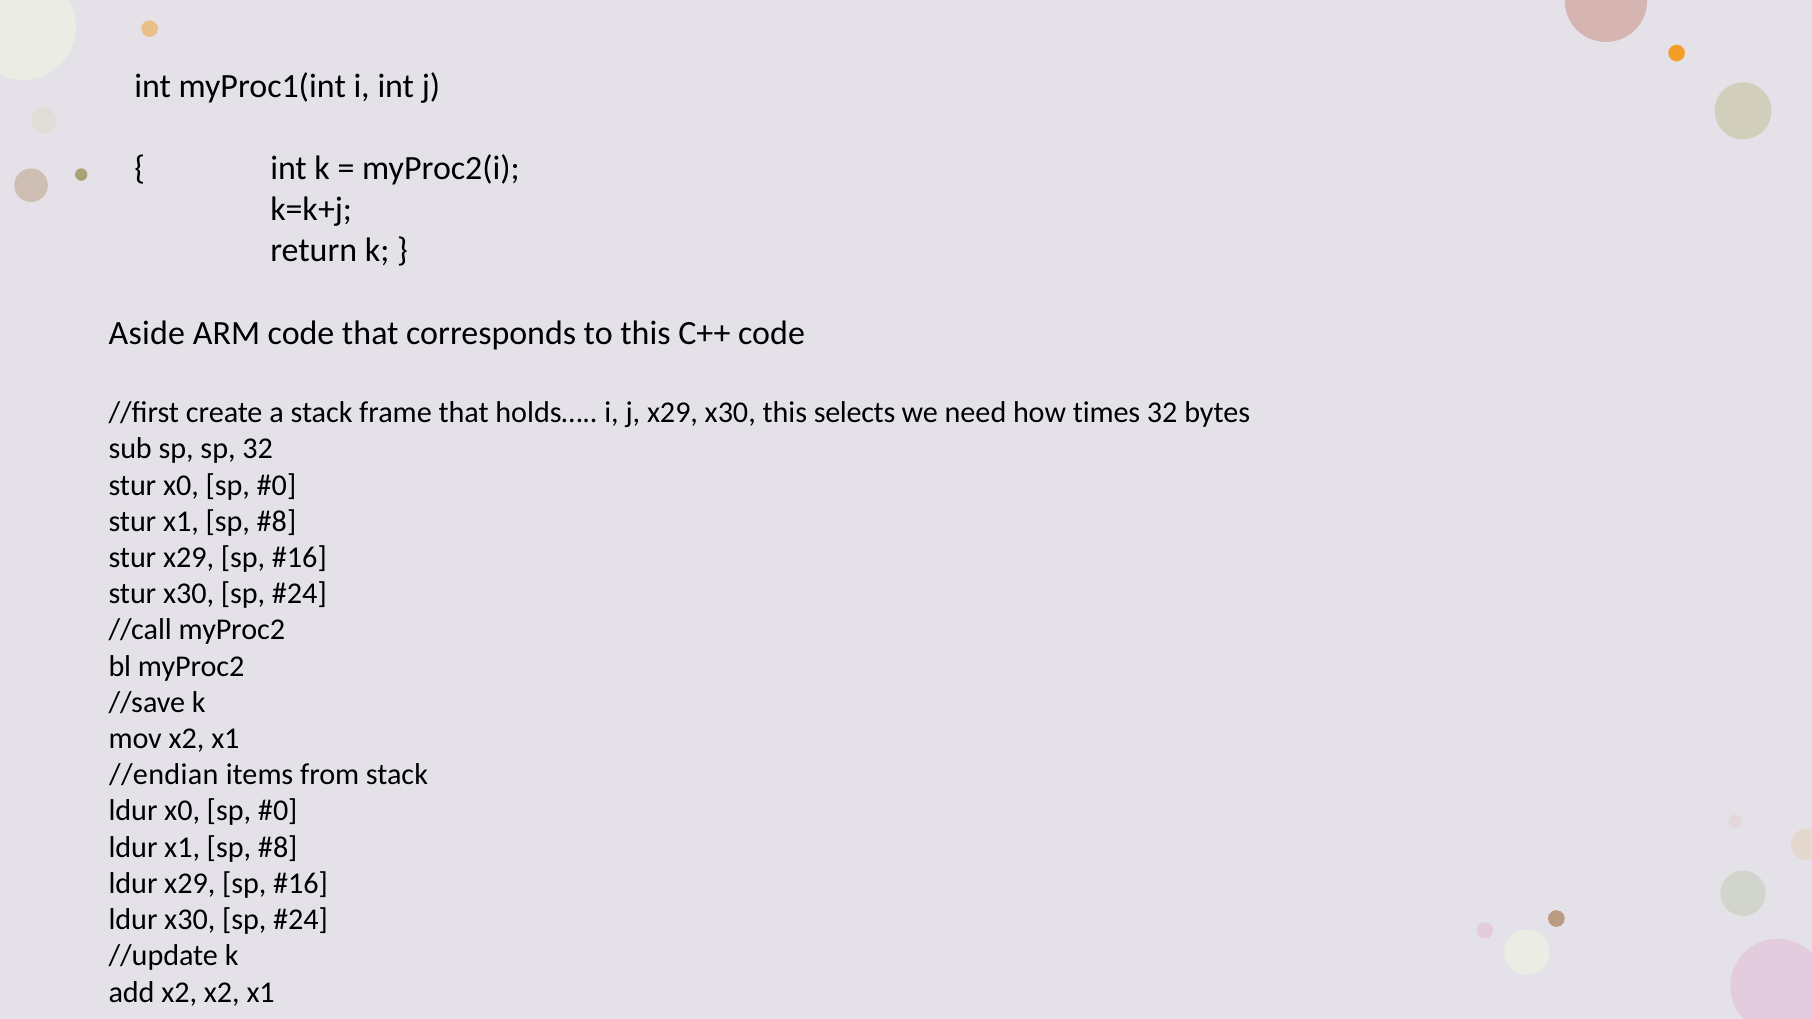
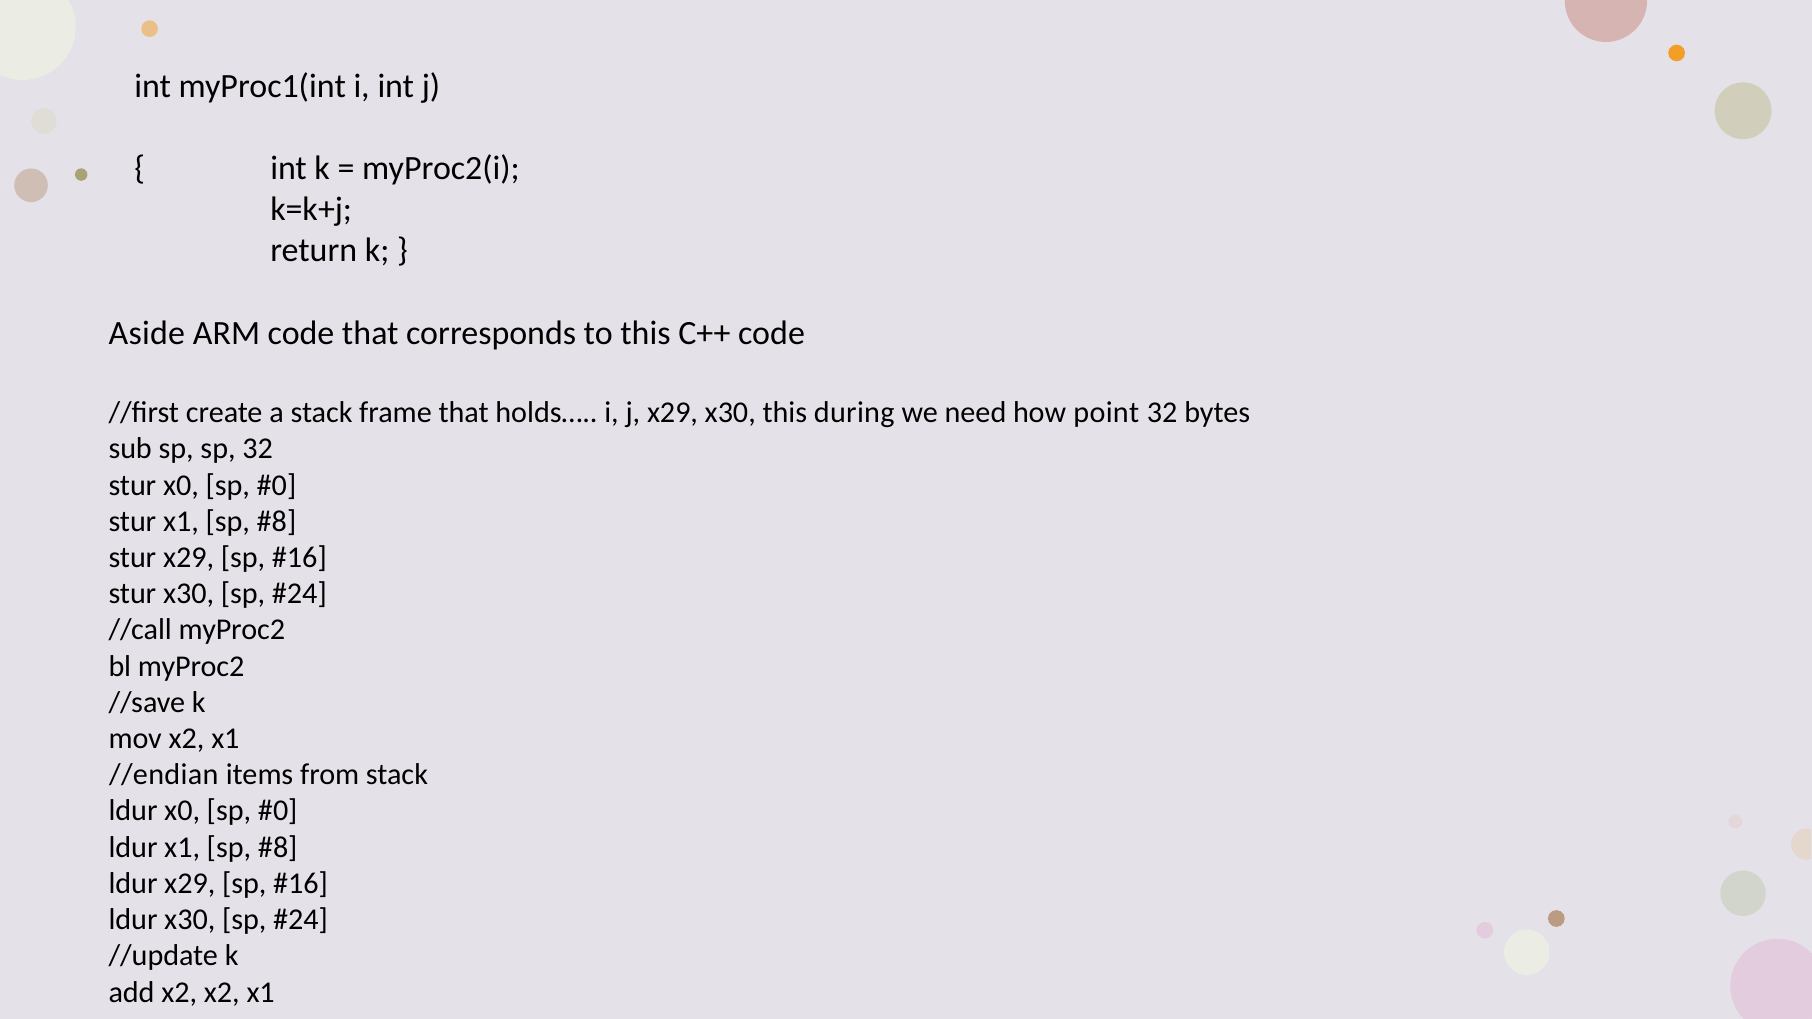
selects: selects -> during
times: times -> point
